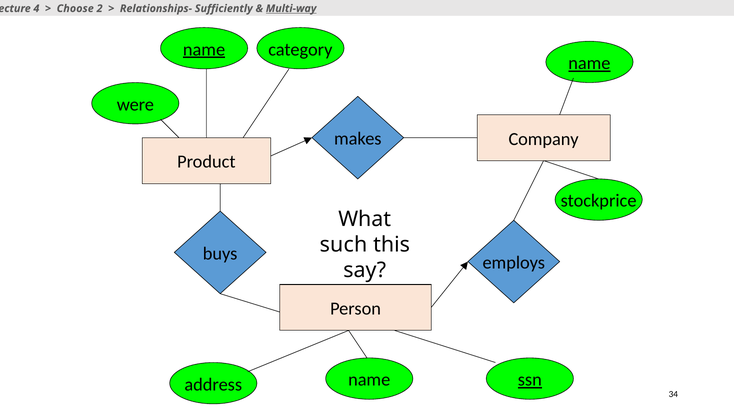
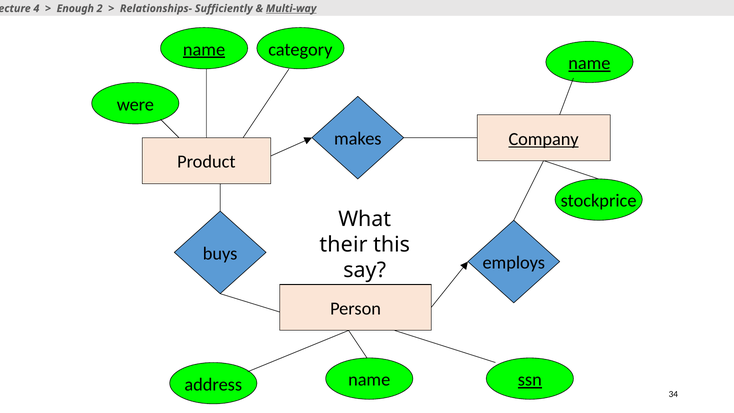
Choose: Choose -> Enough
Company underline: none -> present
such: such -> their
